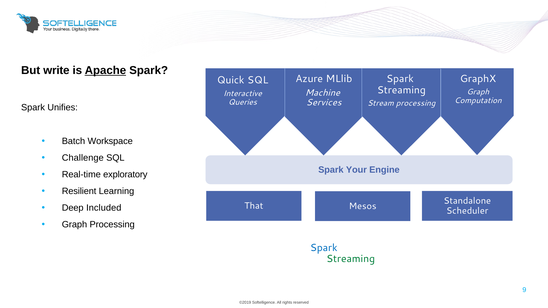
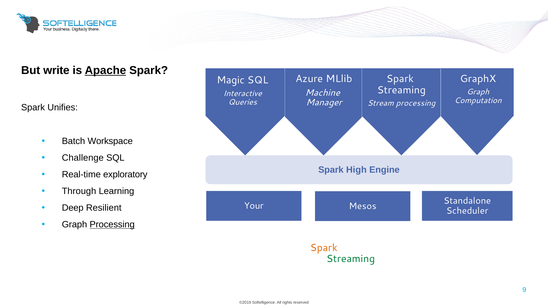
Quick: Quick -> Magic
Services: Services -> Manager
Your: Your -> High
Resilient: Resilient -> Through
That: That -> Your
Included: Included -> Resilient
Processing at (112, 225) underline: none -> present
Spark at (324, 248) colour: blue -> orange
